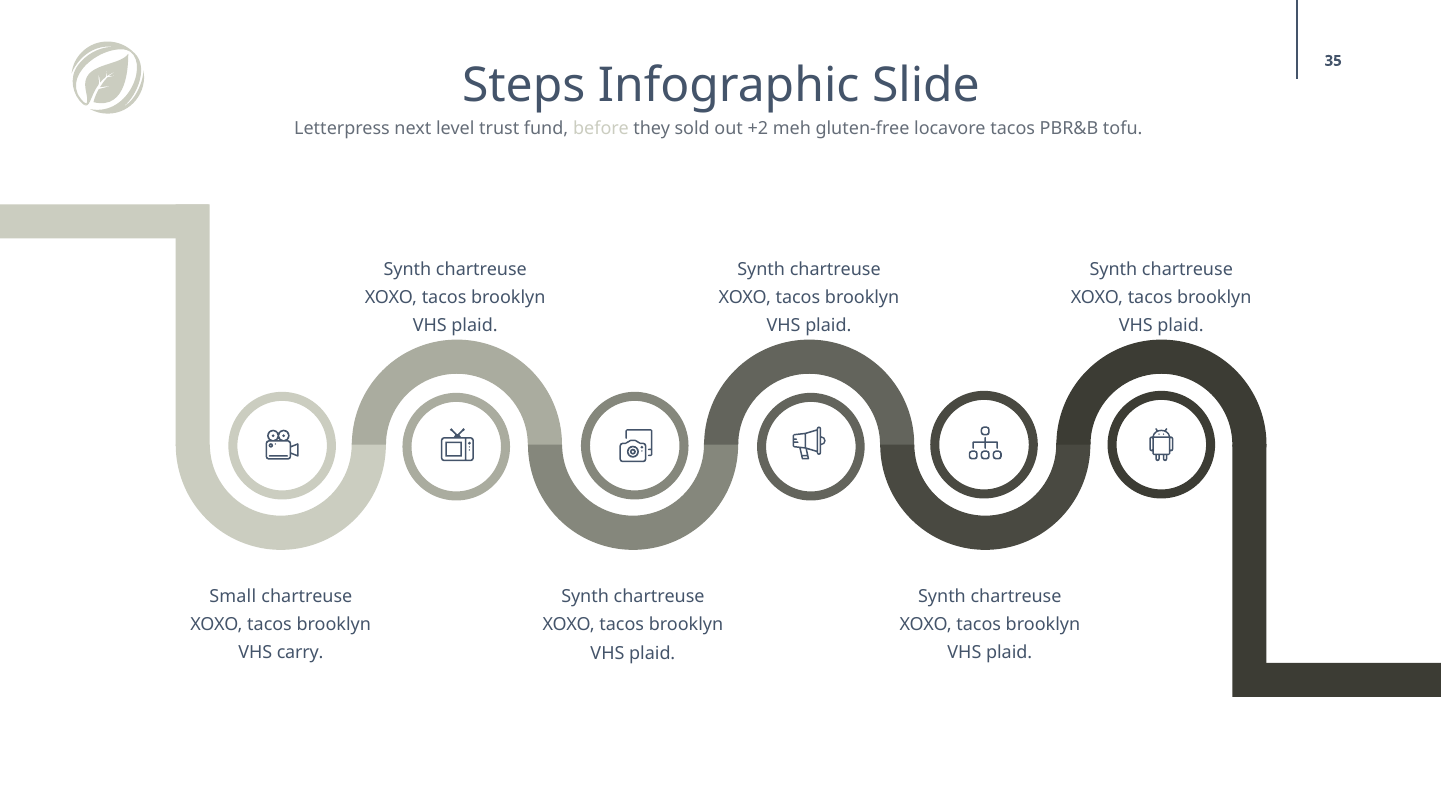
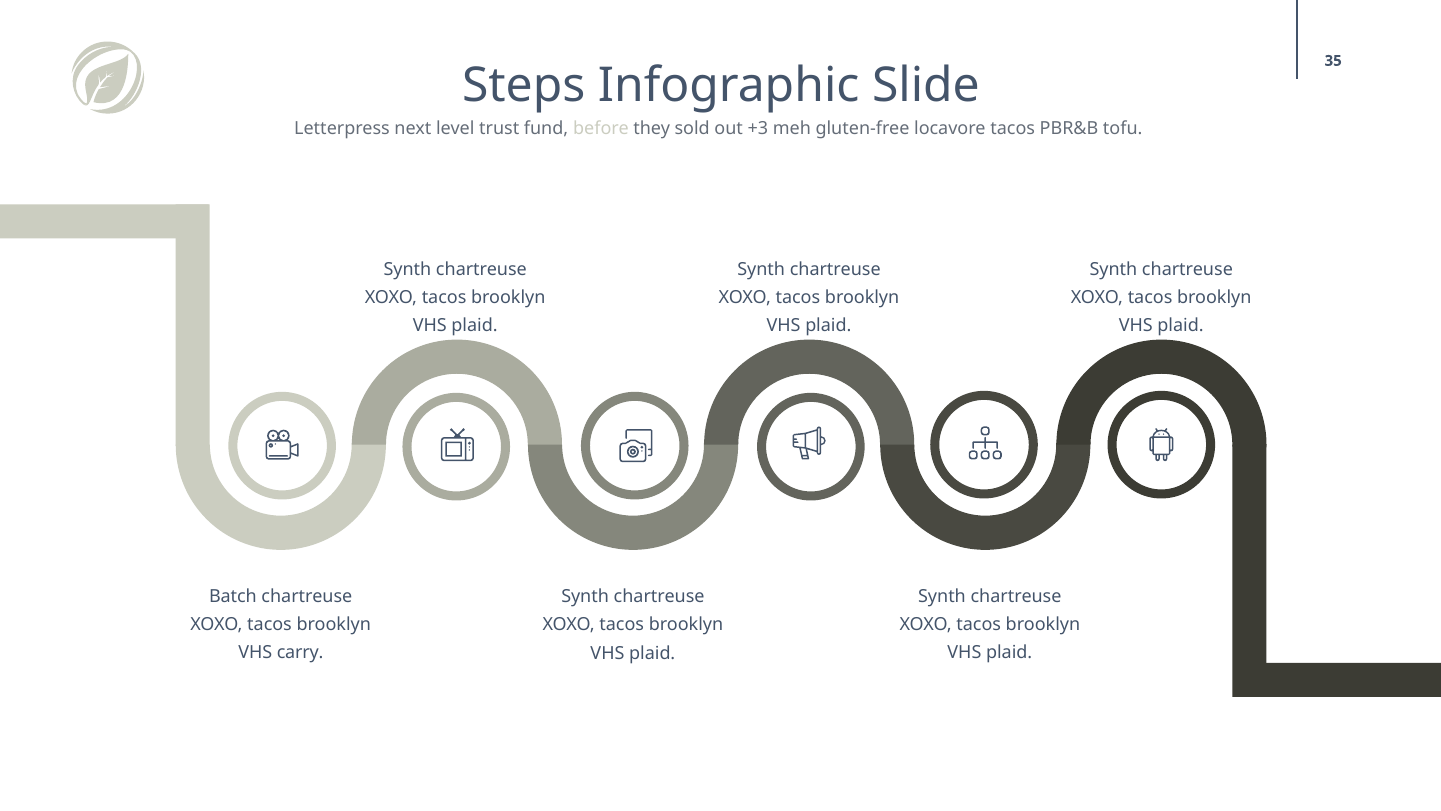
+2: +2 -> +3
Small: Small -> Batch
